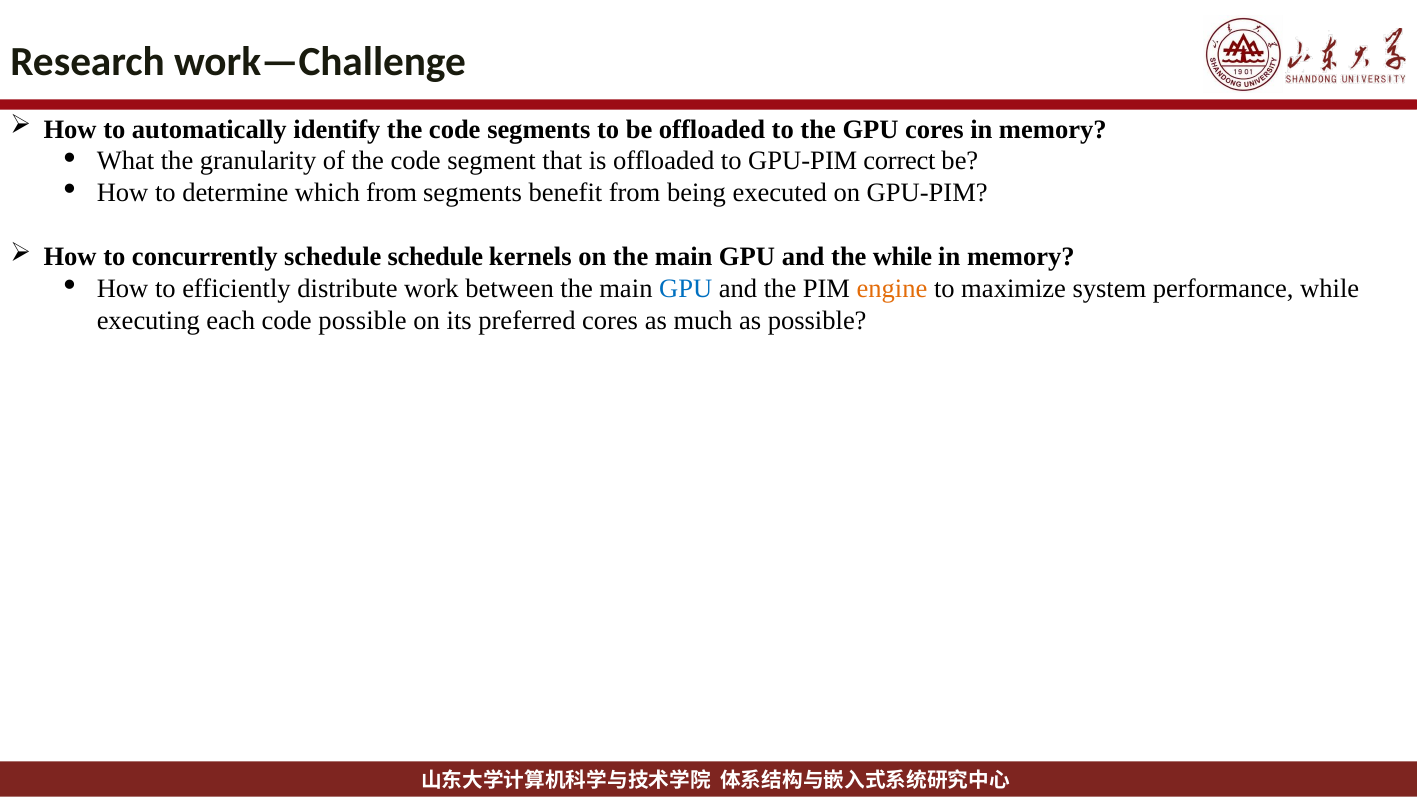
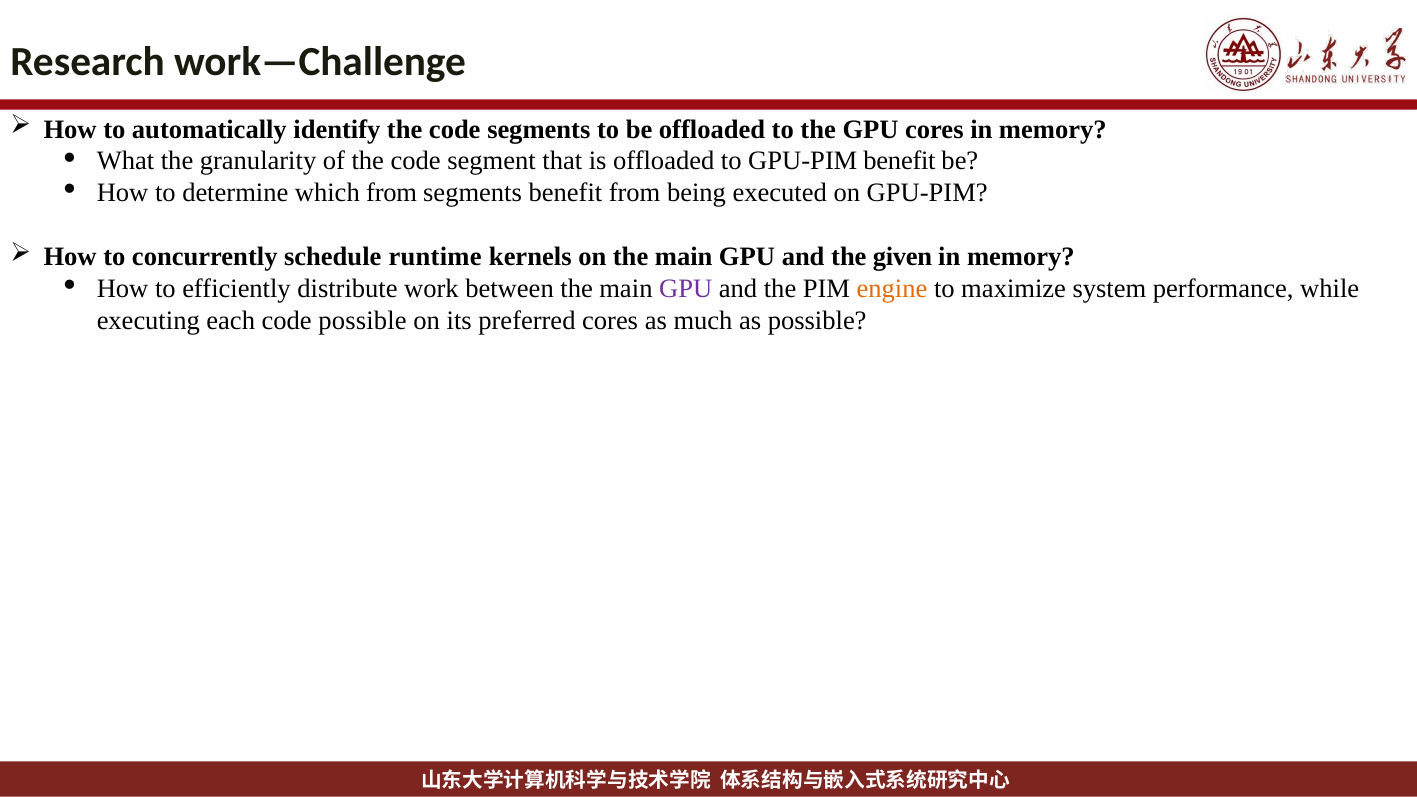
GPU-PIM correct: correct -> benefit
schedule schedule: schedule -> runtime
the while: while -> given
GPU at (686, 289) colour: blue -> purple
